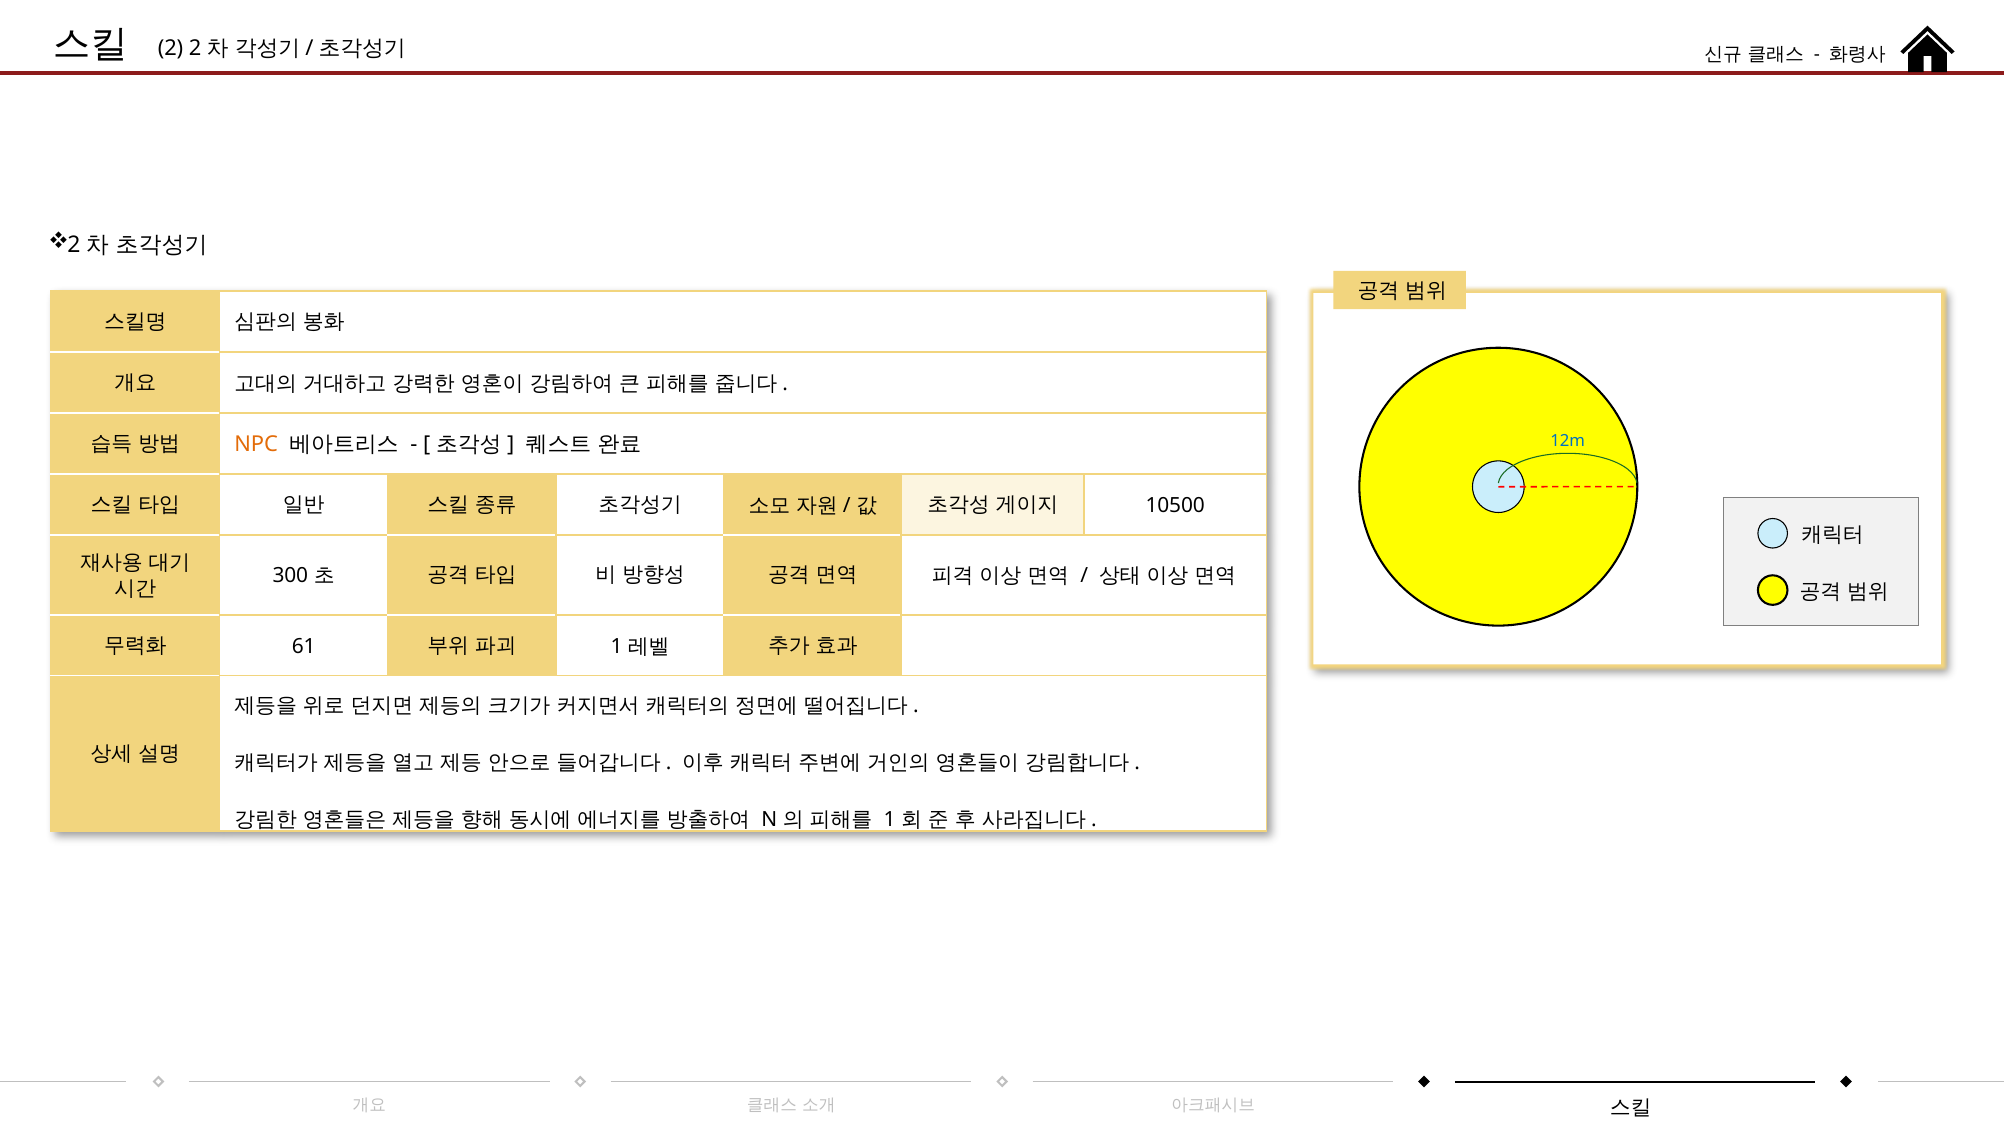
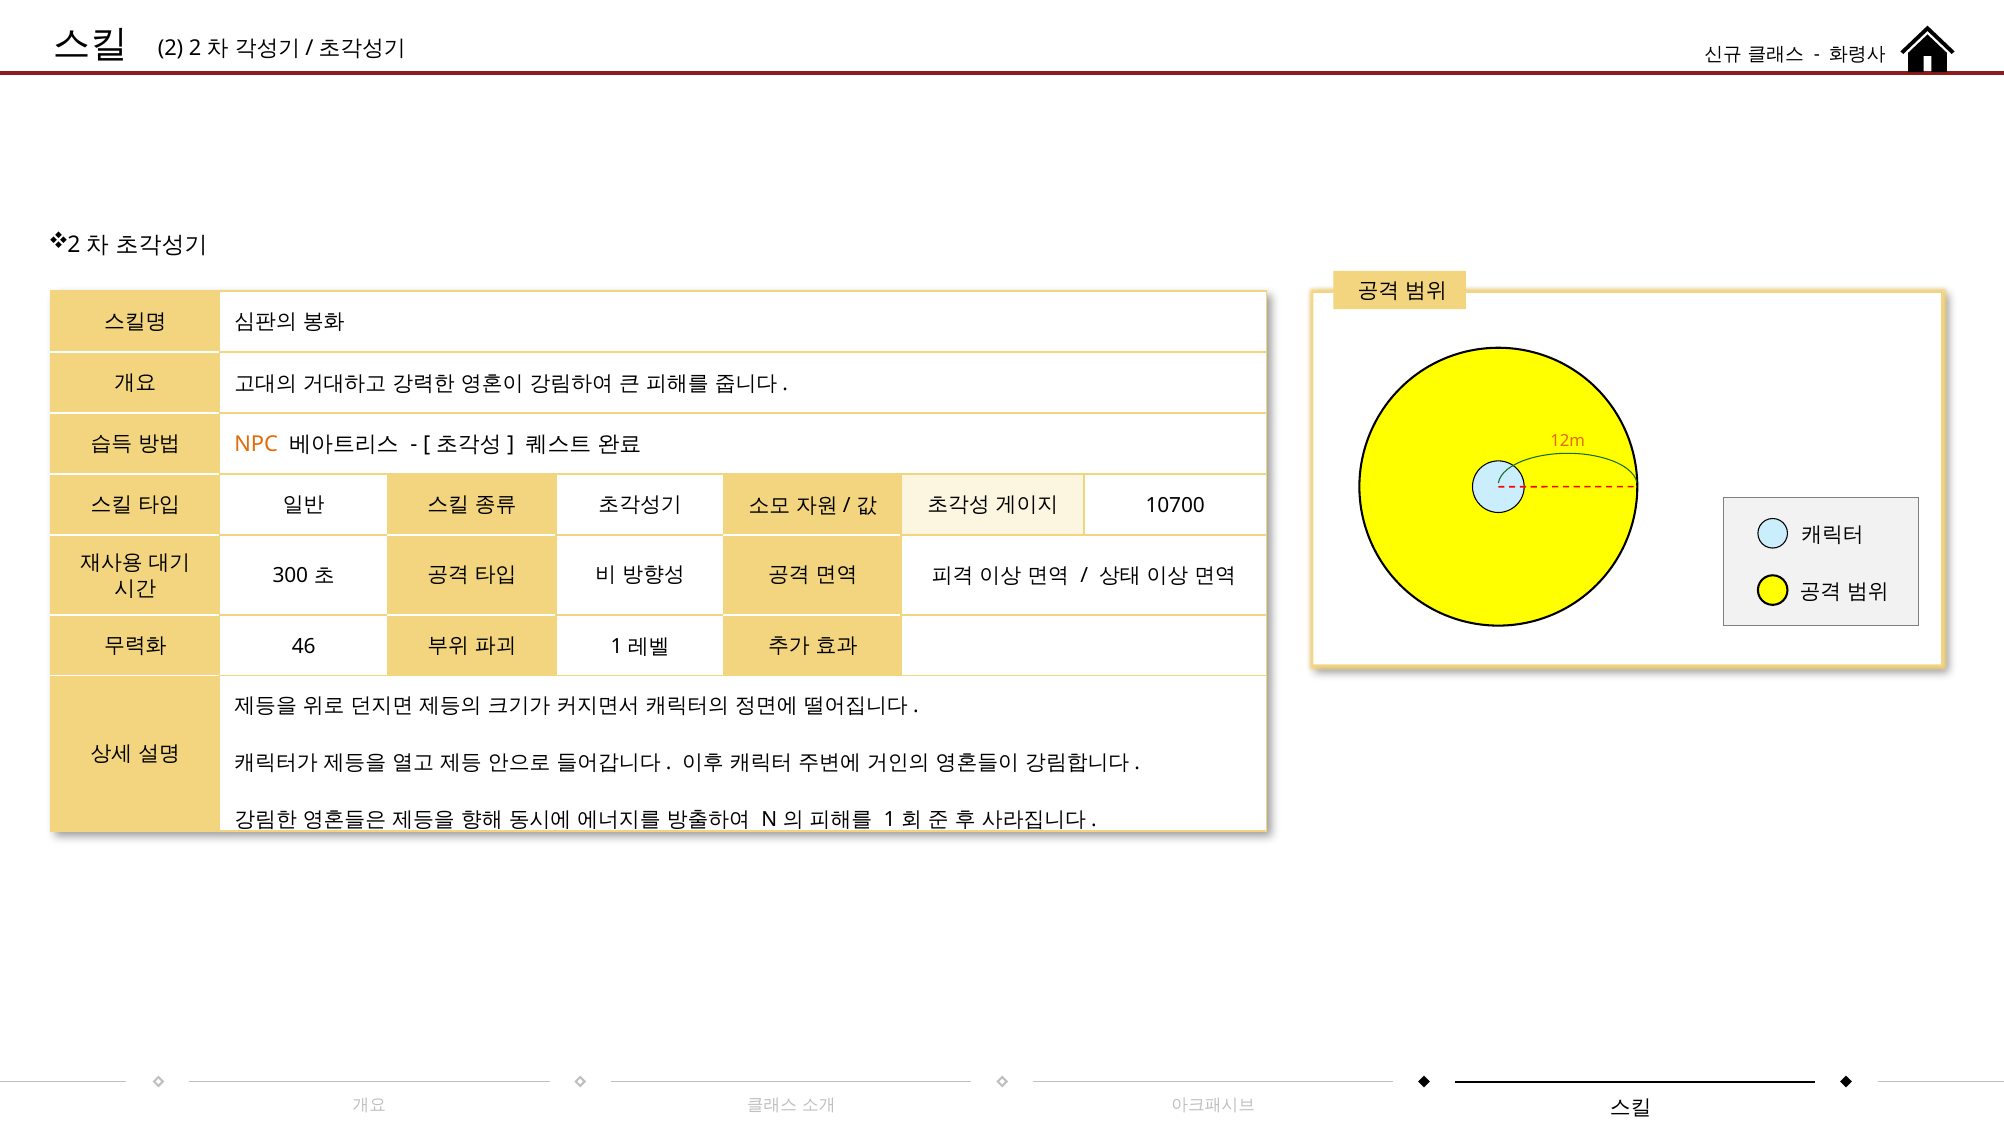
12m colour: blue -> orange
10500: 10500 -> 10700
61: 61 -> 46
